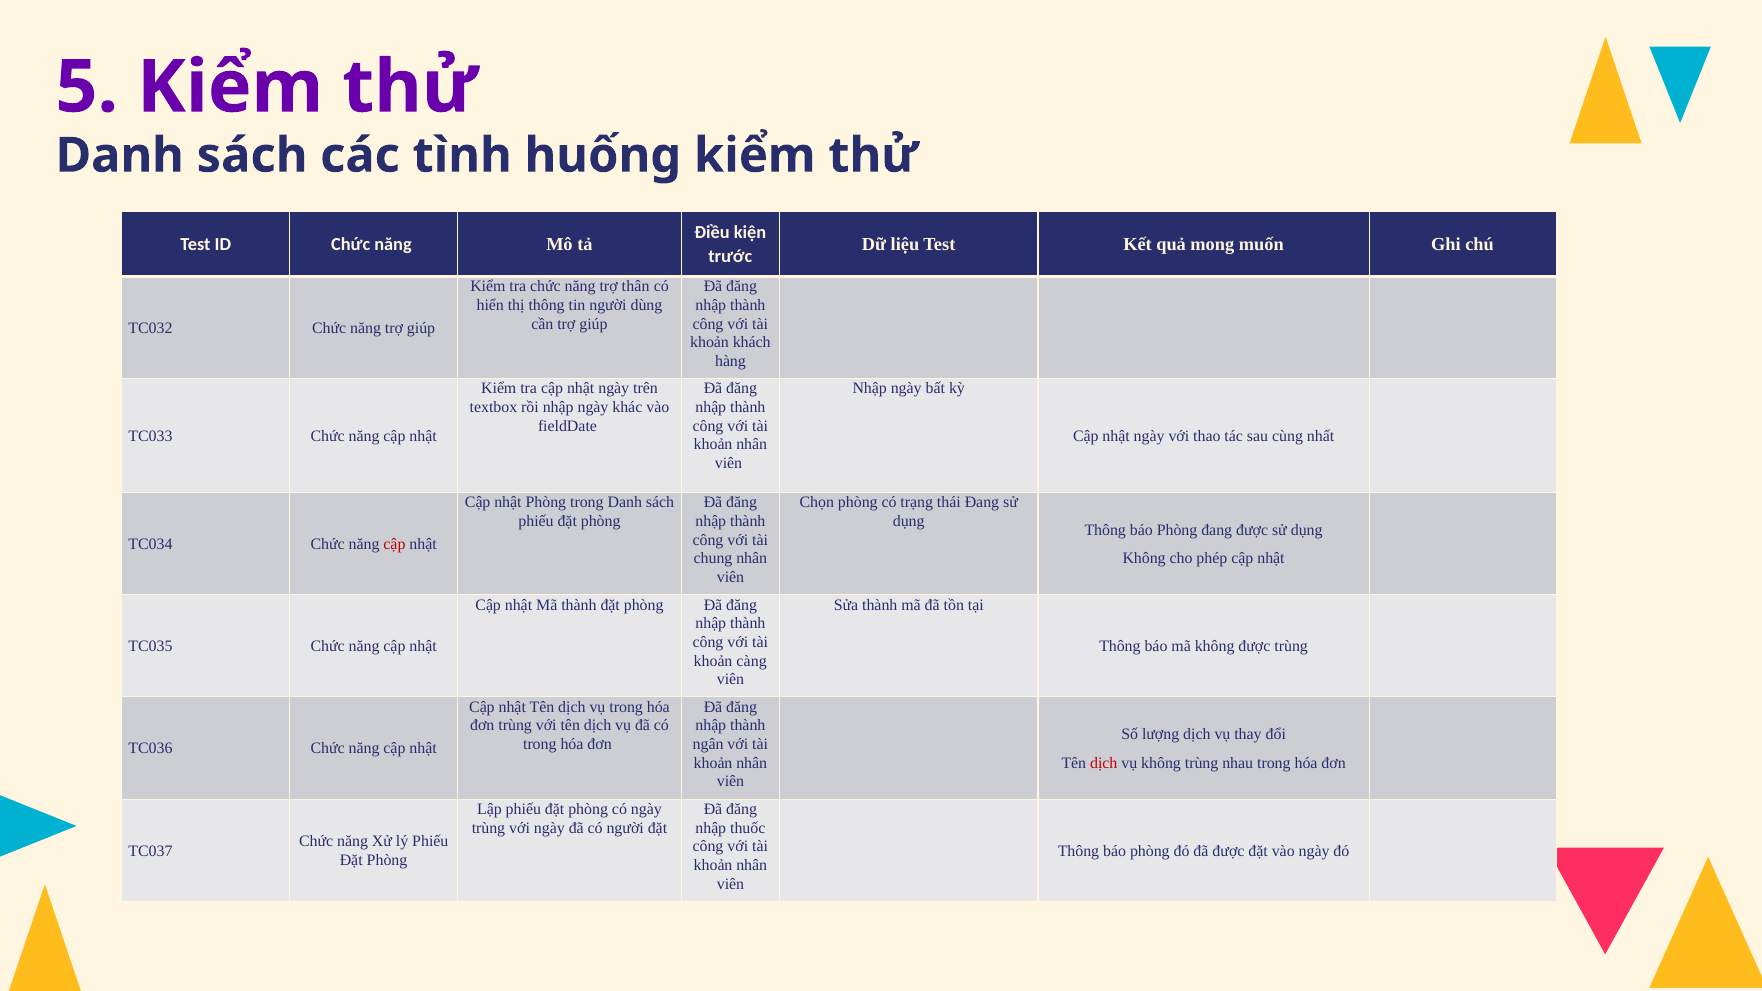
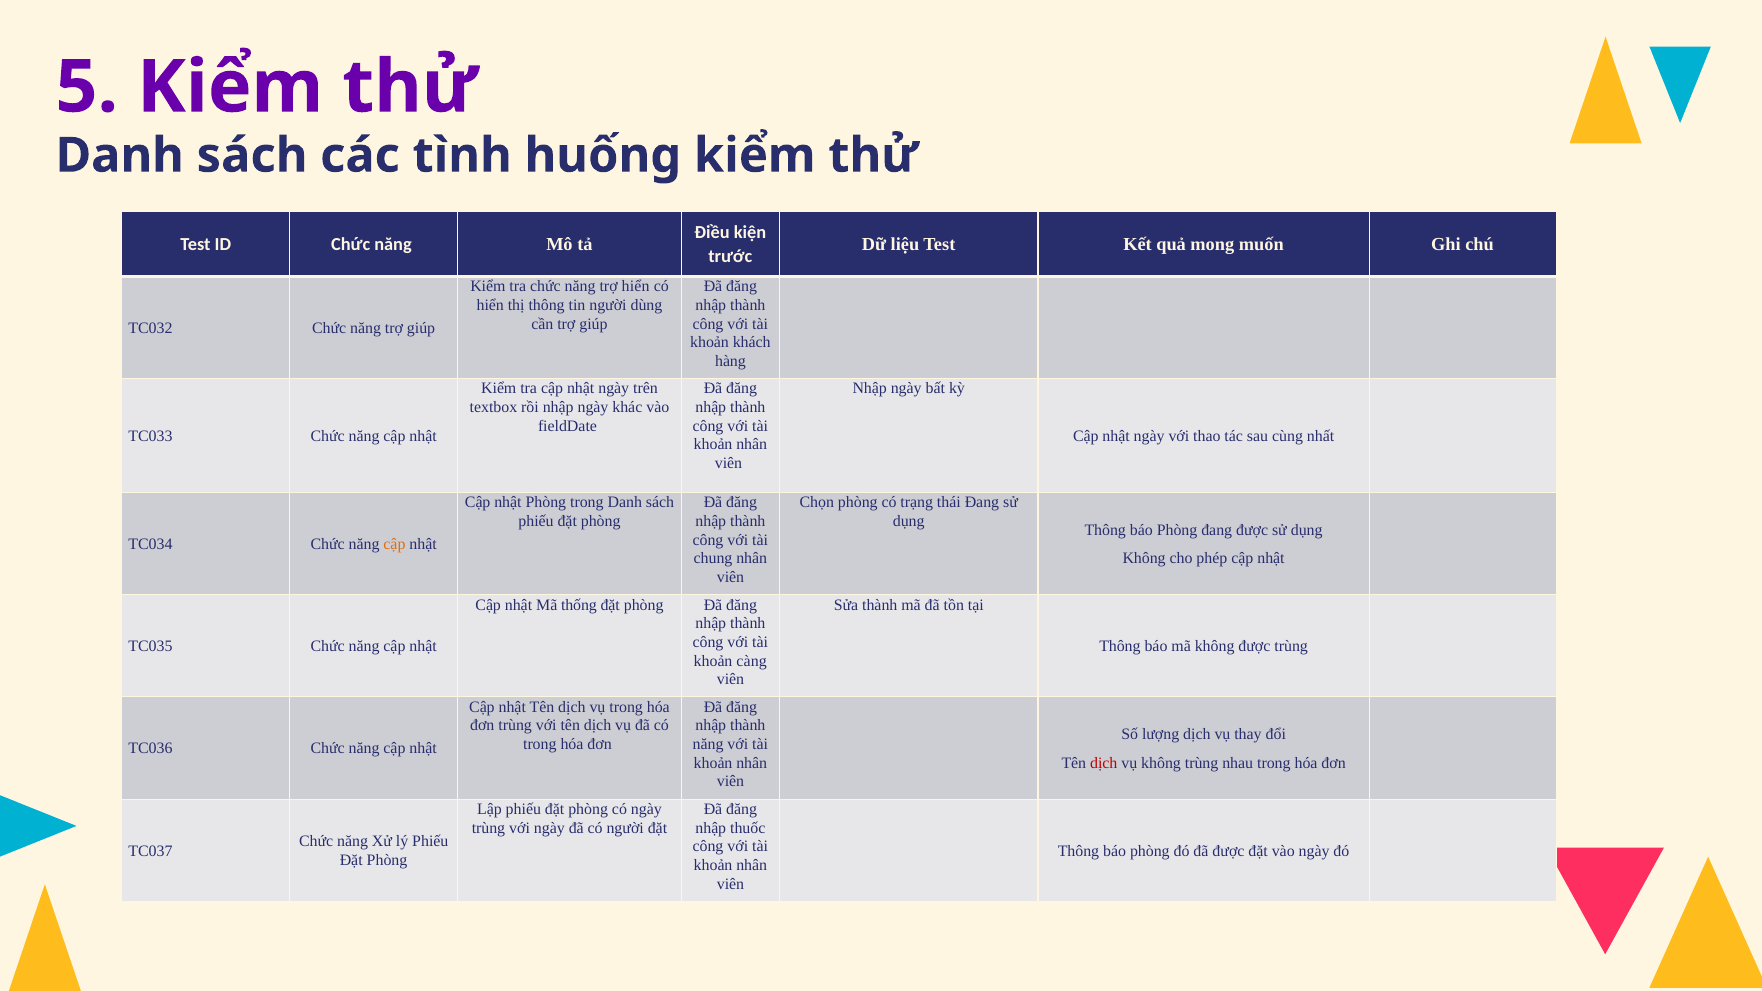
trợ thân: thân -> hiển
cập at (394, 544) colour: red -> orange
Mã thành: thành -> thống
ngân at (708, 744): ngân -> năng
